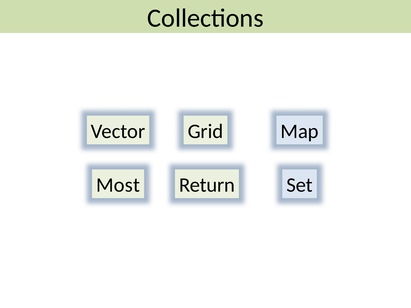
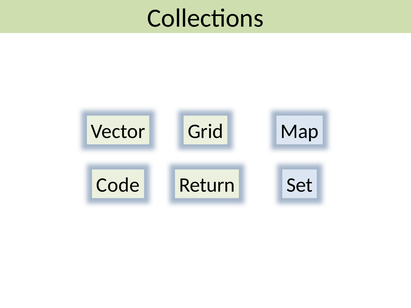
Most: Most -> Code
